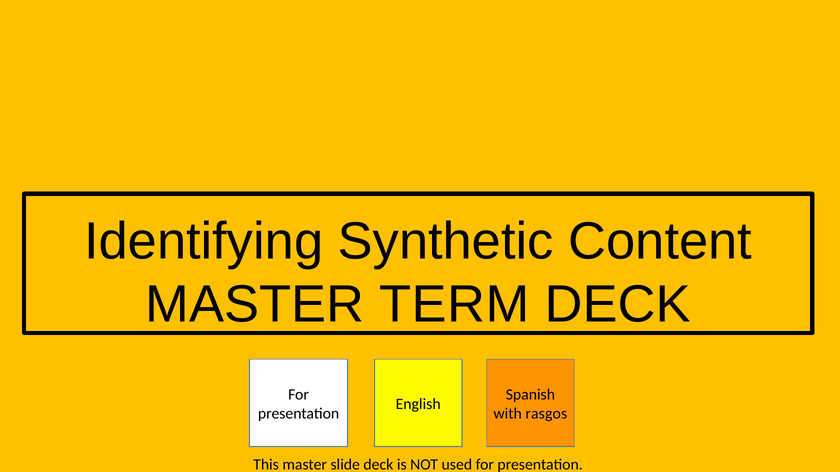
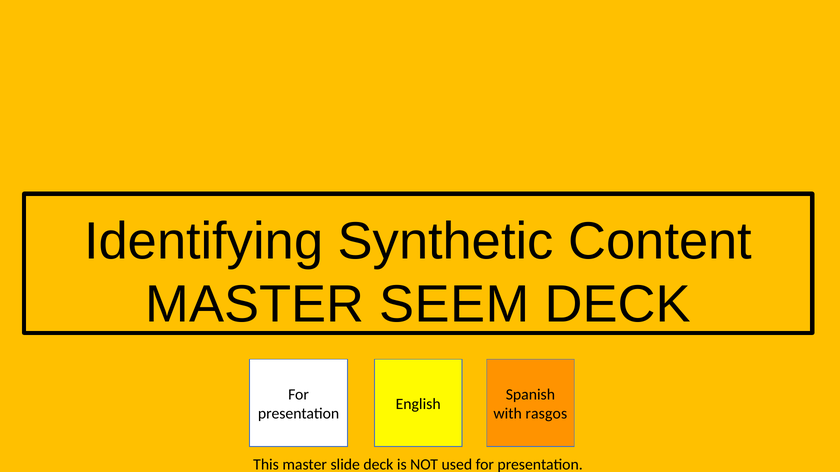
TERM: TERM -> SEEM
